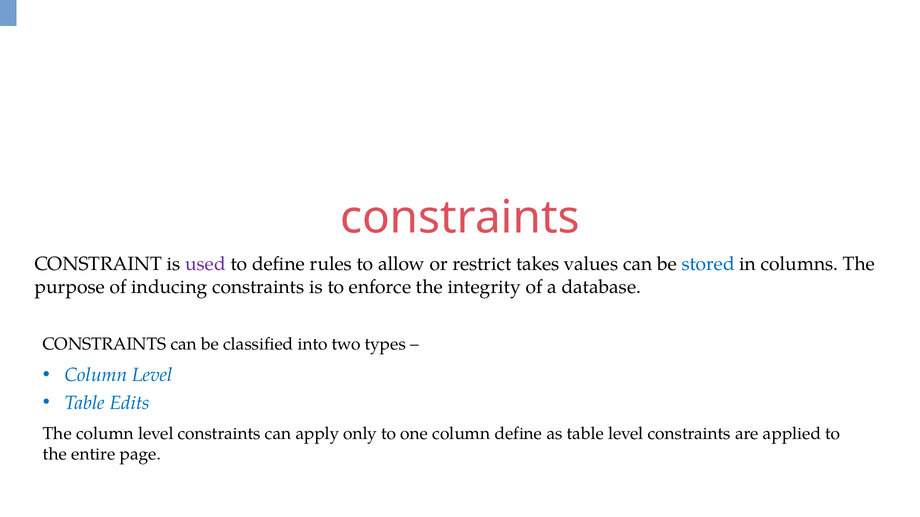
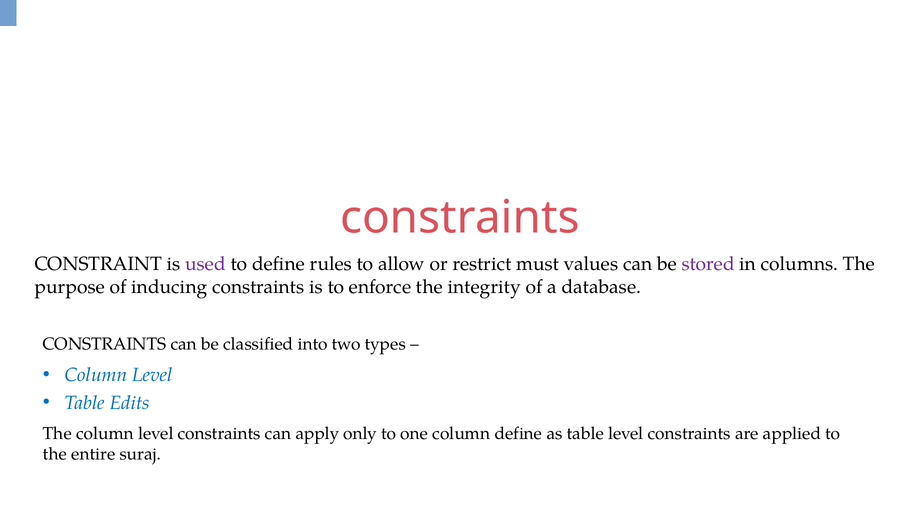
takes: takes -> must
stored colour: blue -> purple
page: page -> suraj
